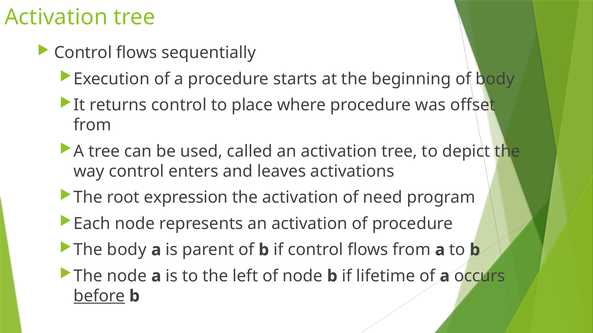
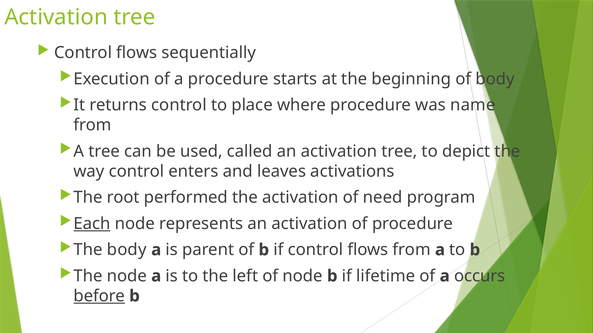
offset: offset -> name
expression: expression -> performed
Each underline: none -> present
